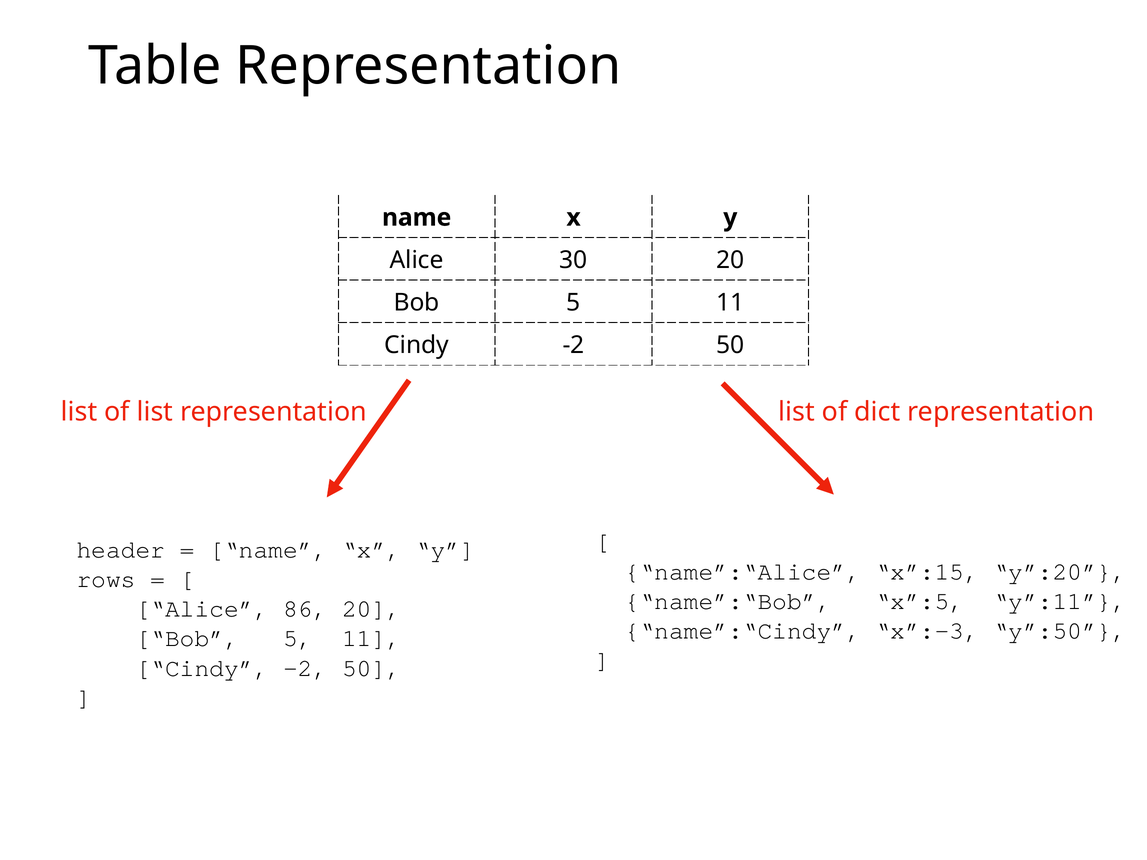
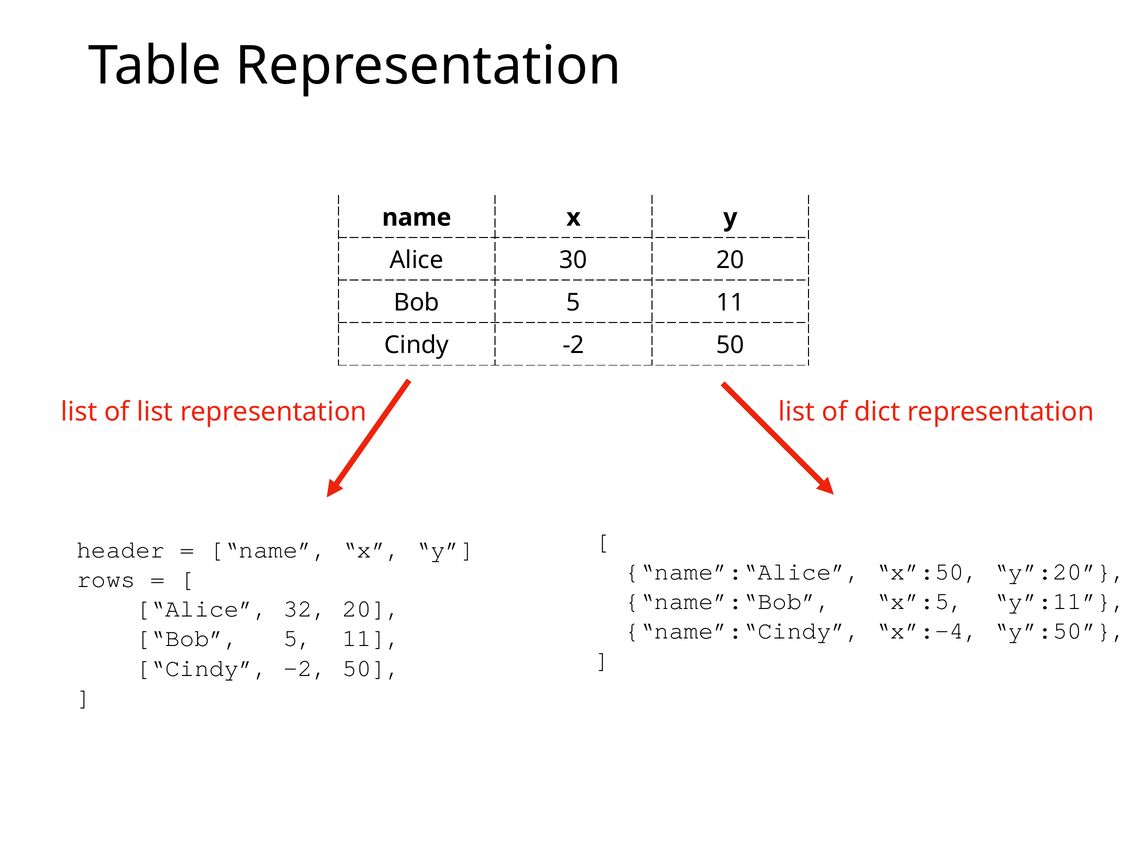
x”:15: x”:15 -> x”:50
86: 86 -> 32
x”:-3: x”:-3 -> x”:-4
